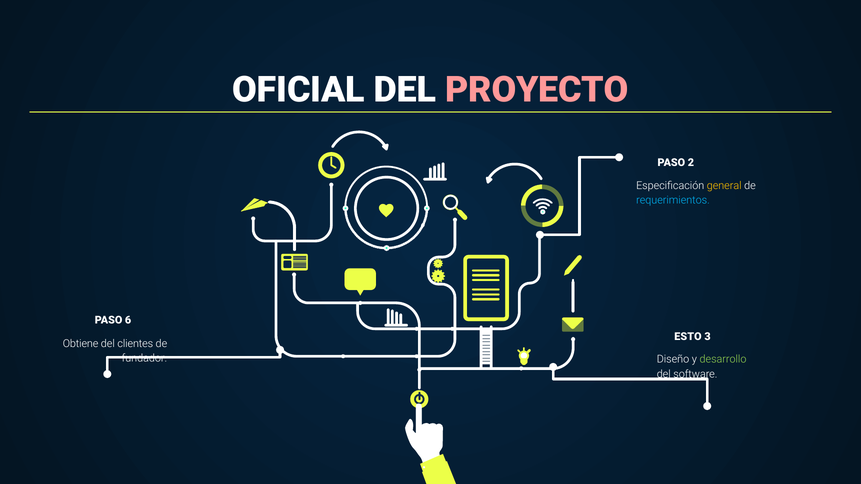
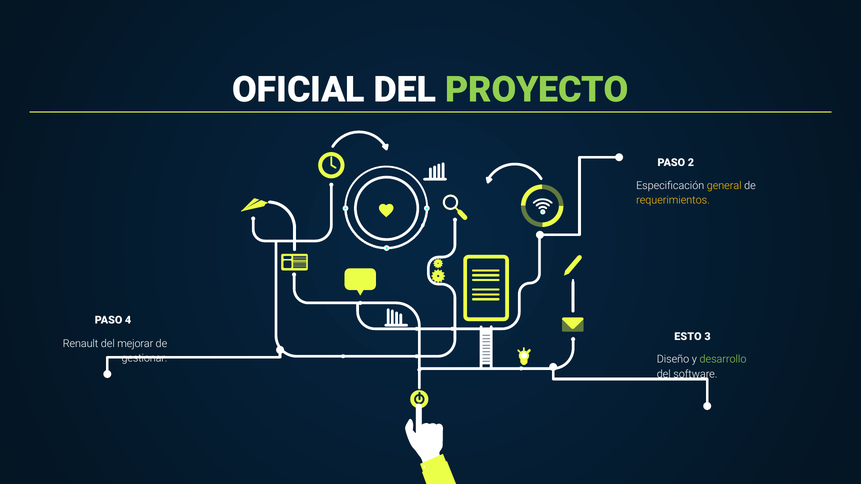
PROYECTO colour: pink -> light green
requerimientos colour: light blue -> yellow
6: 6 -> 4
Obtiene: Obtiene -> Renault
clientes: clientes -> mejorar
fundador: fundador -> gestionar
